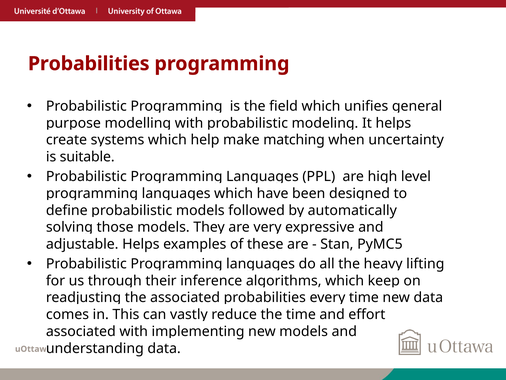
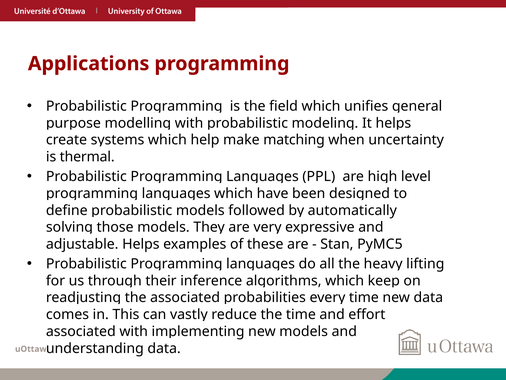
Probabilities at (89, 64): Probabilities -> Applications
suitable: suitable -> thermal
